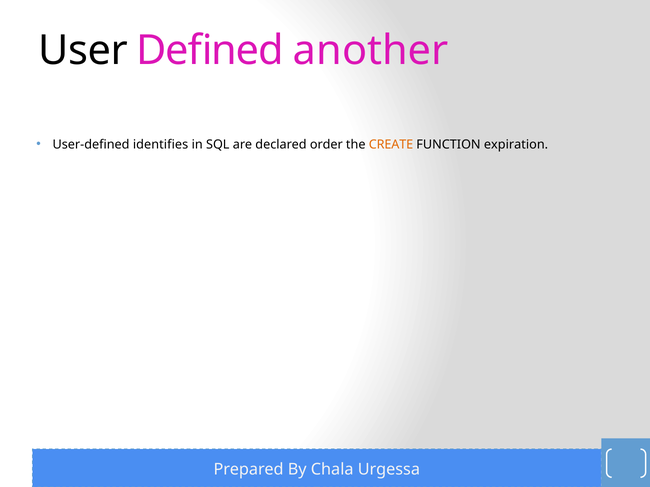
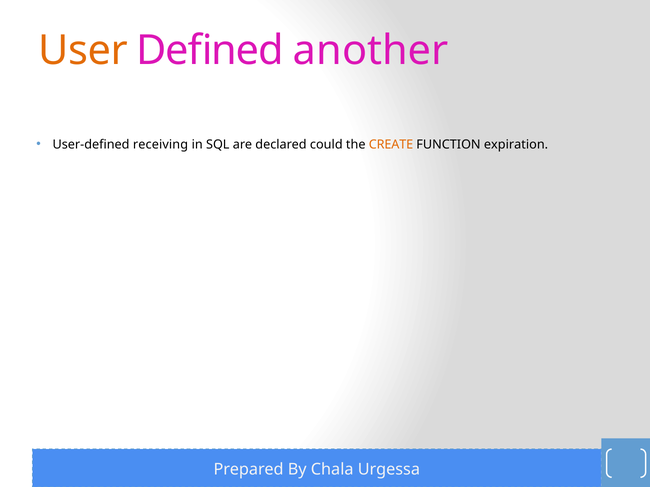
User colour: black -> orange
identifies: identifies -> receiving
order: order -> could
